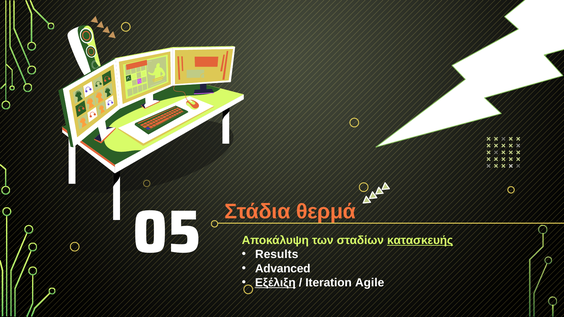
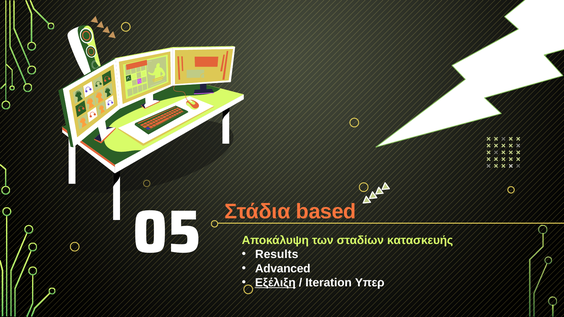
θερμά: θερμά -> based
κατασκευής underline: present -> none
Agile: Agile -> Υπερ
